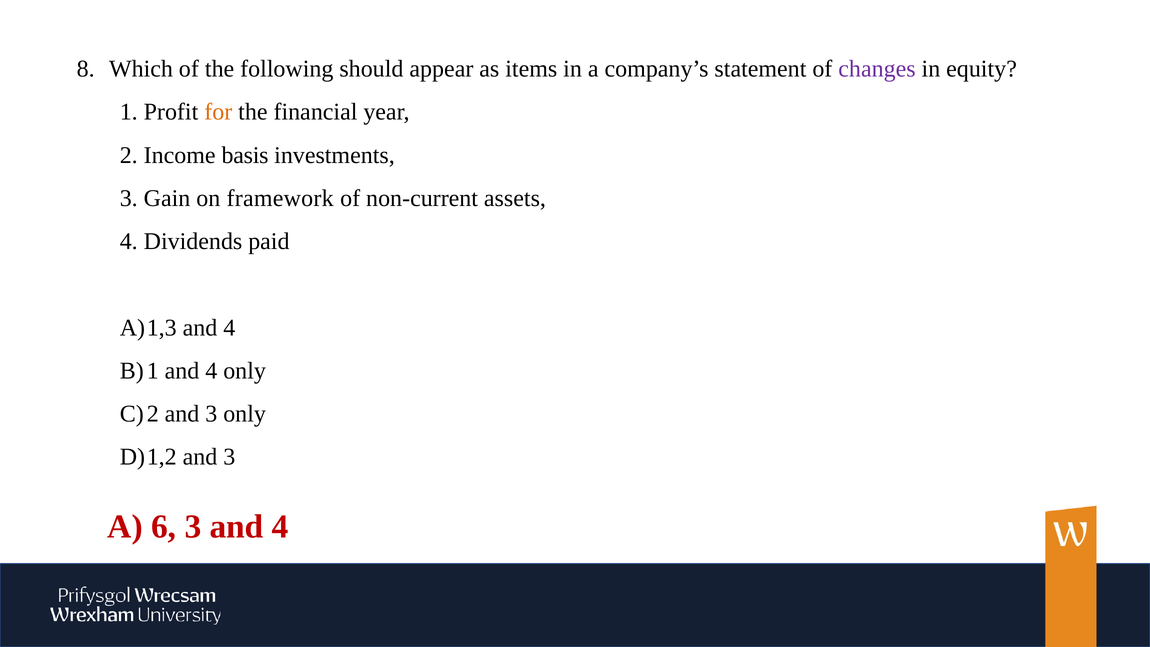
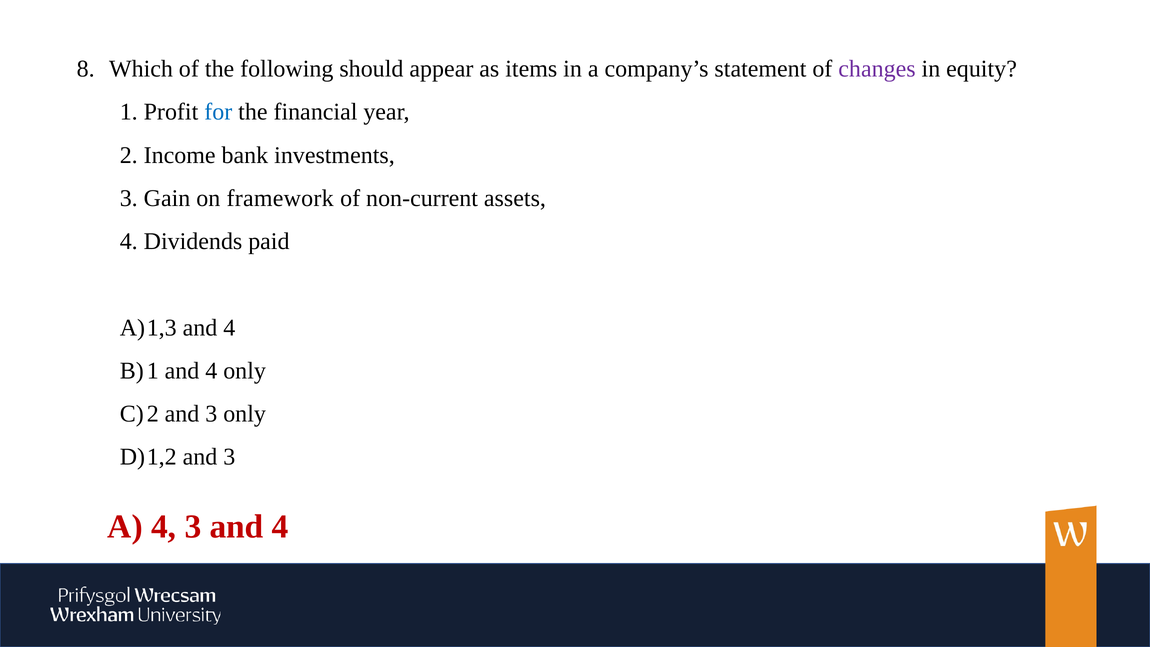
for colour: orange -> blue
basis: basis -> bank
A 6: 6 -> 4
